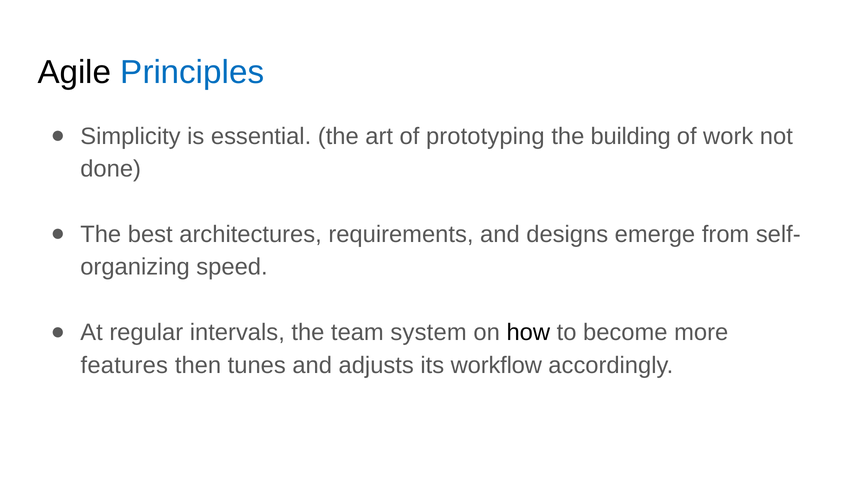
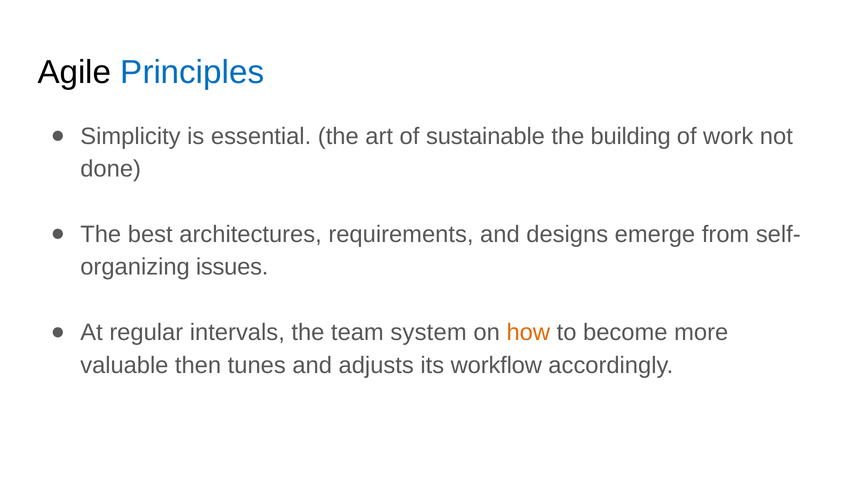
prototyping: prototyping -> sustainable
speed: speed -> issues
how colour: black -> orange
features: features -> valuable
